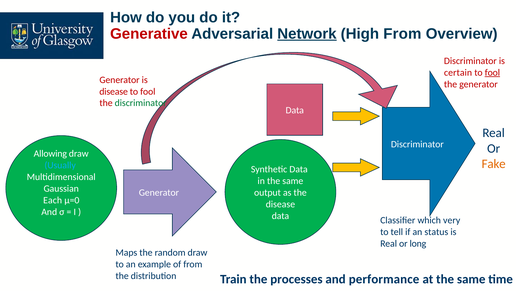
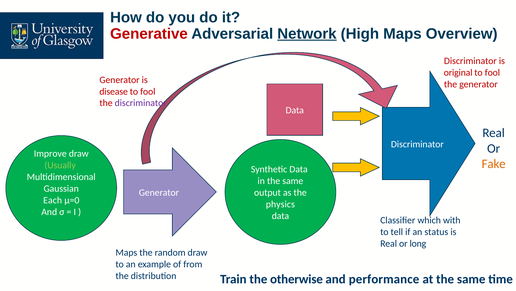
High From: From -> Maps
certain: certain -> original
fool at (492, 72) underline: present -> none
discriminator at (141, 103) colour: green -> purple
Allowing: Allowing -> Improve
Usually colour: light blue -> light green
disease at (280, 204): disease -> physics
very: very -> with
processes: processes -> otherwise
